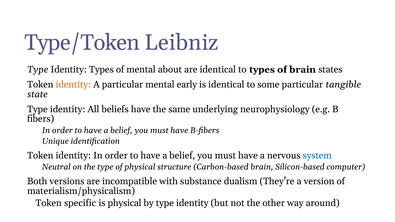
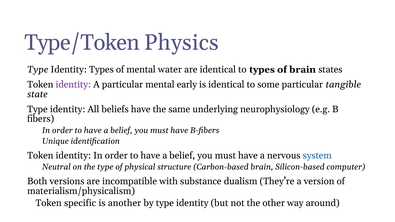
Leibniz: Leibniz -> Physics
about: about -> water
identity at (73, 85) colour: orange -> purple
is physical: physical -> another
